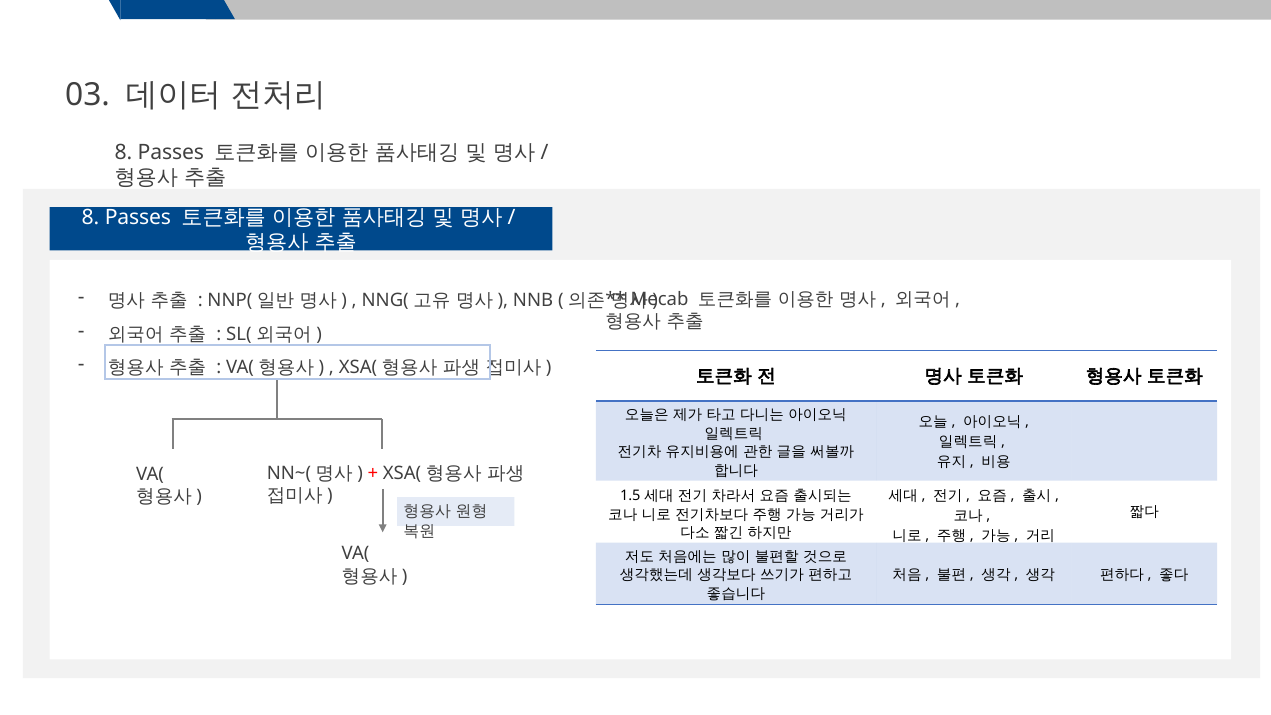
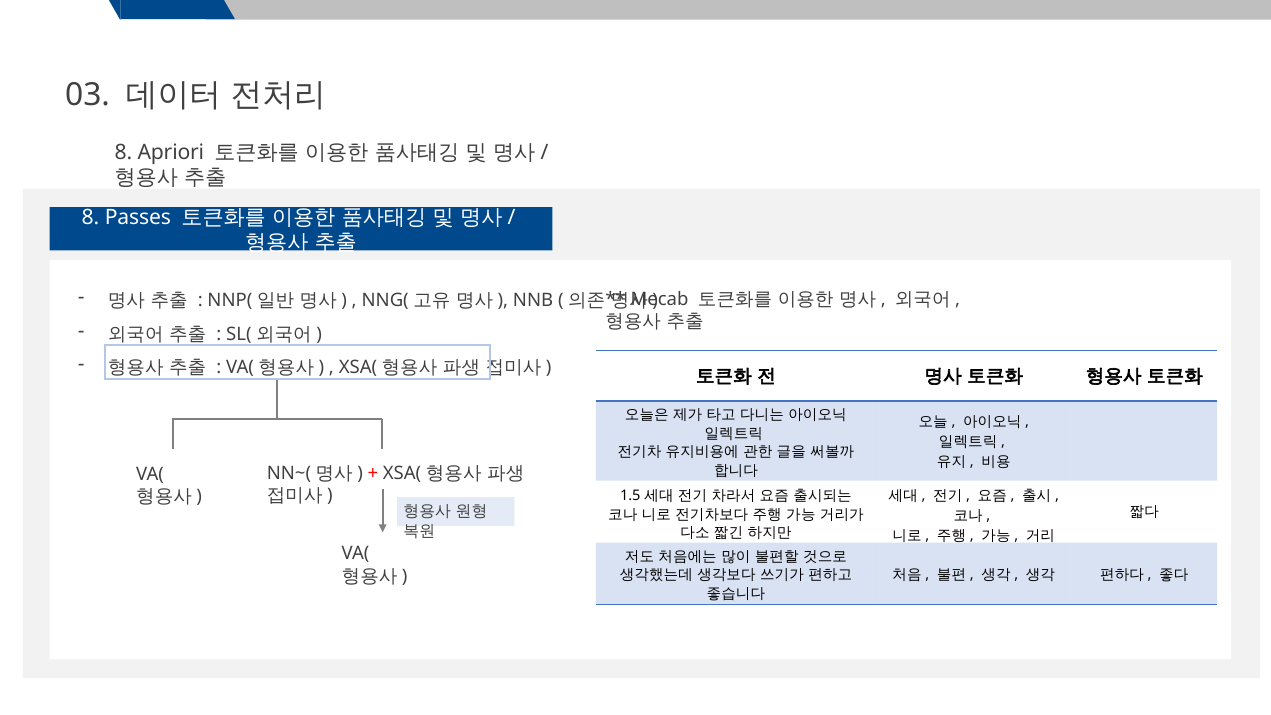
Passes at (171, 152): Passes -> Apriori
